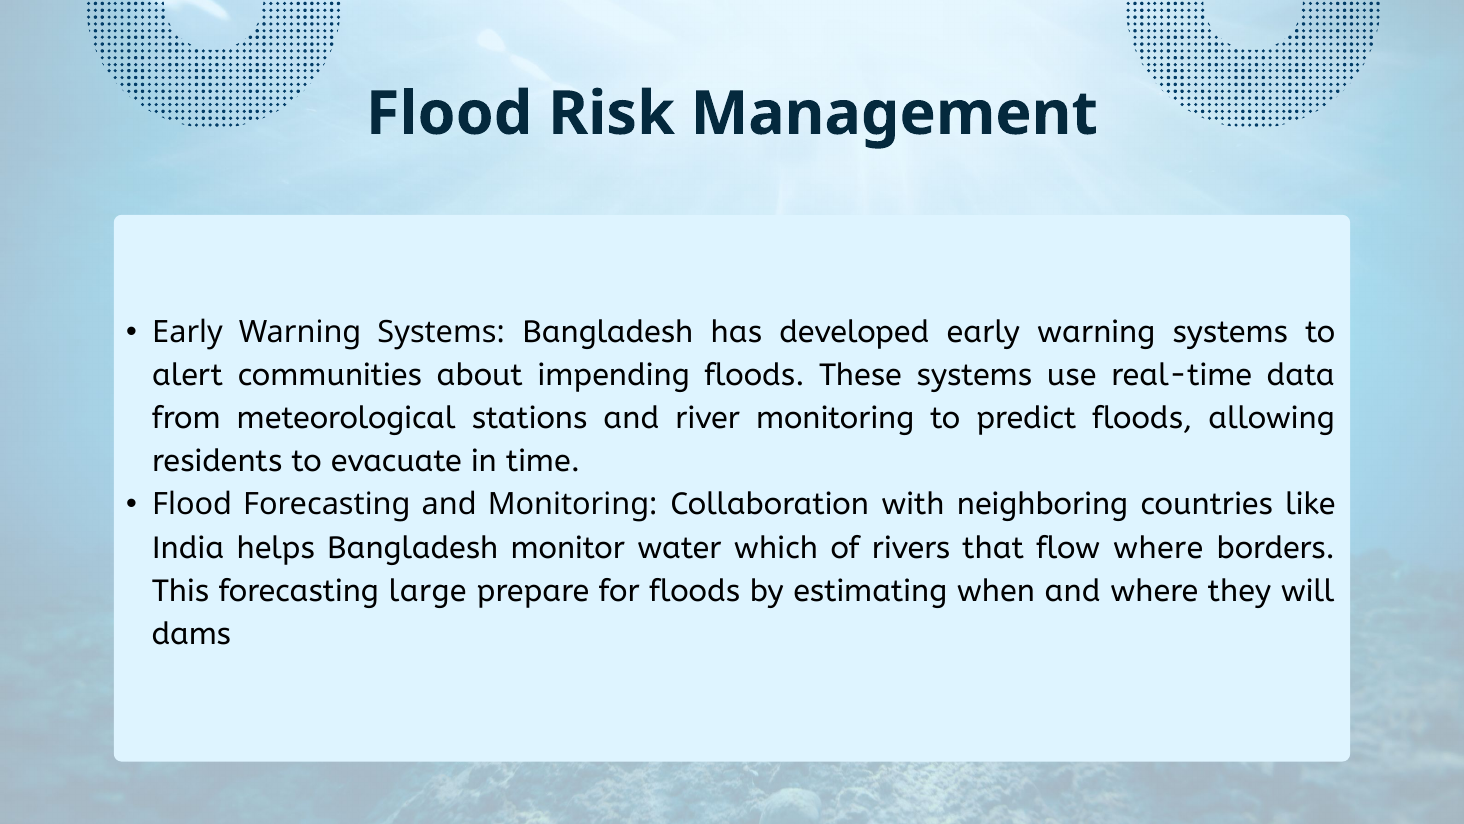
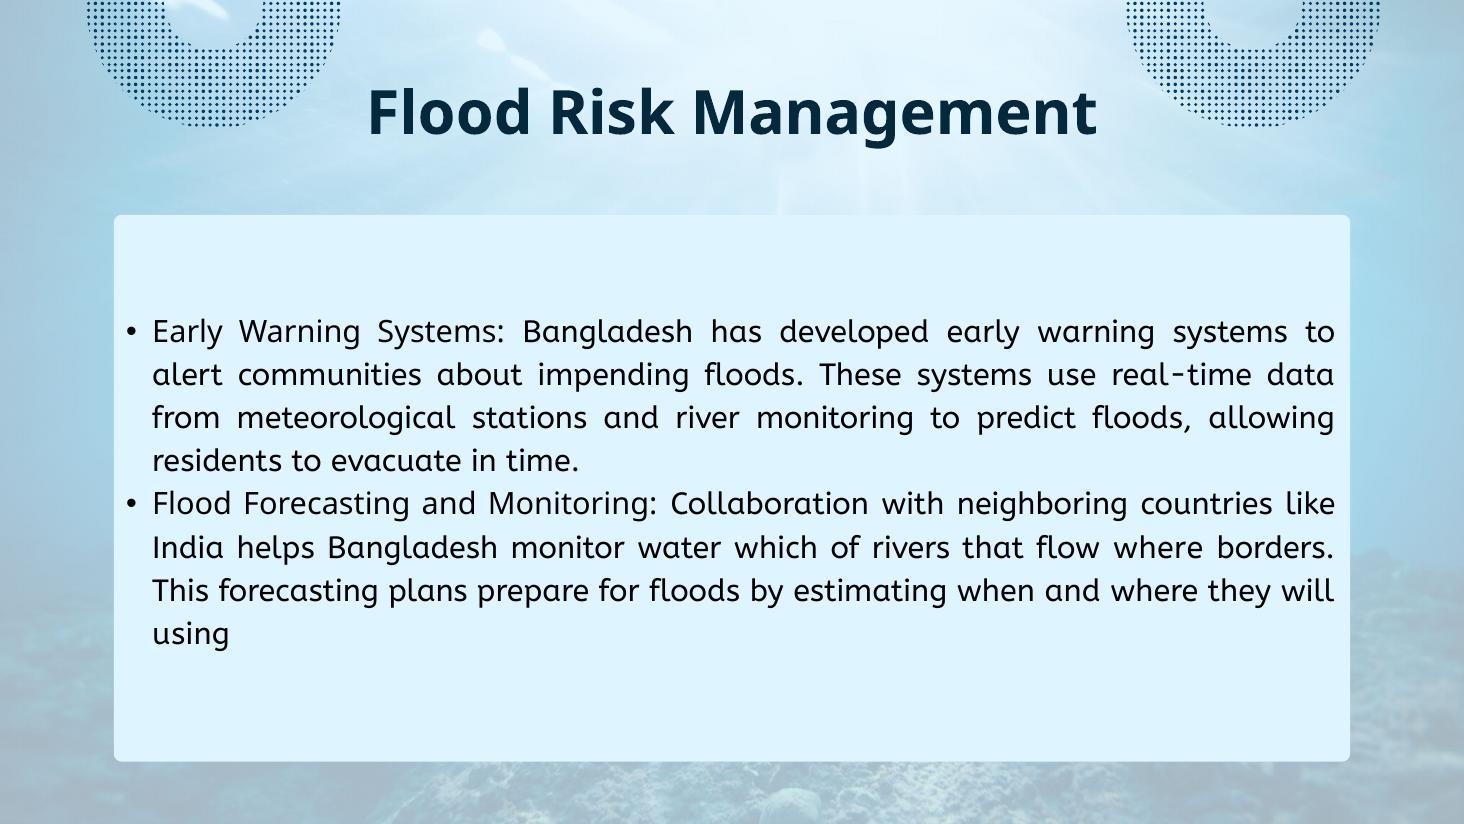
large: large -> plans
dams: dams -> using
